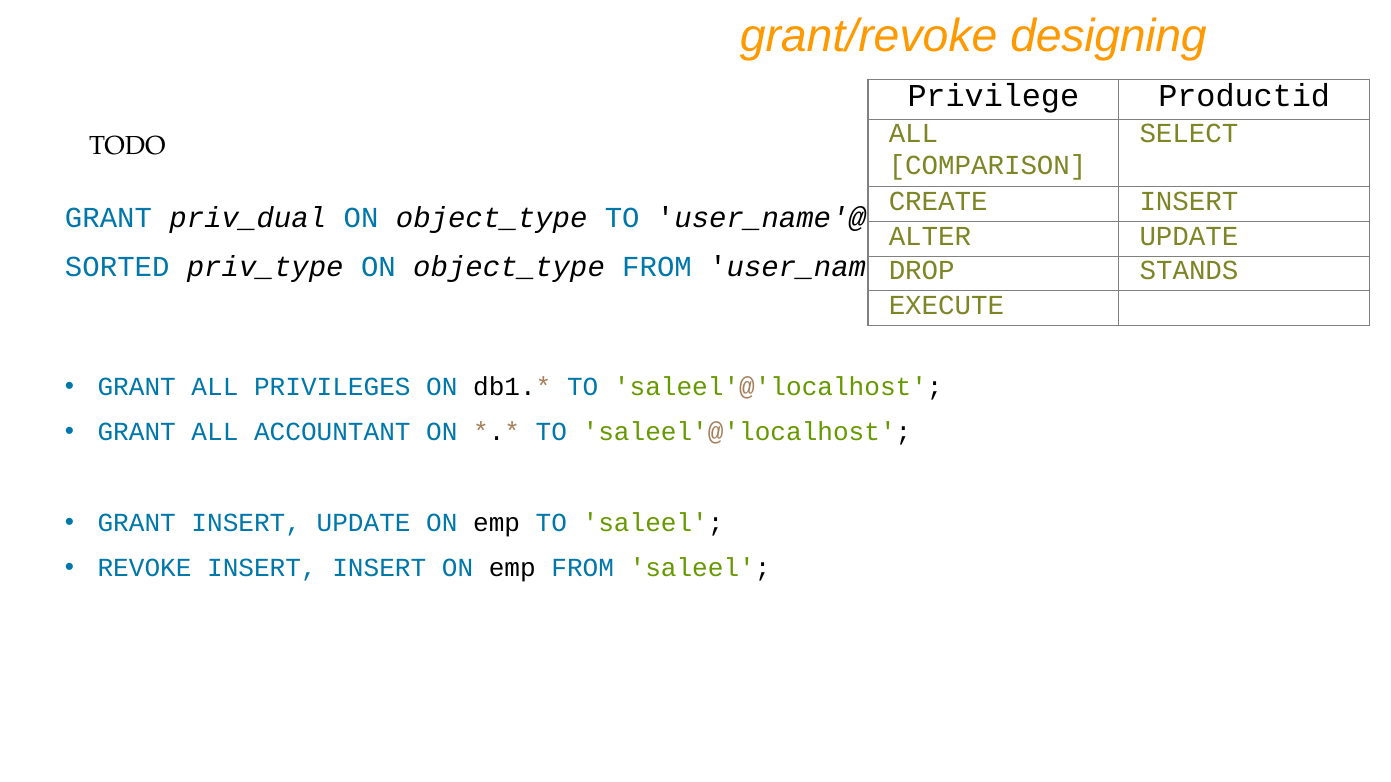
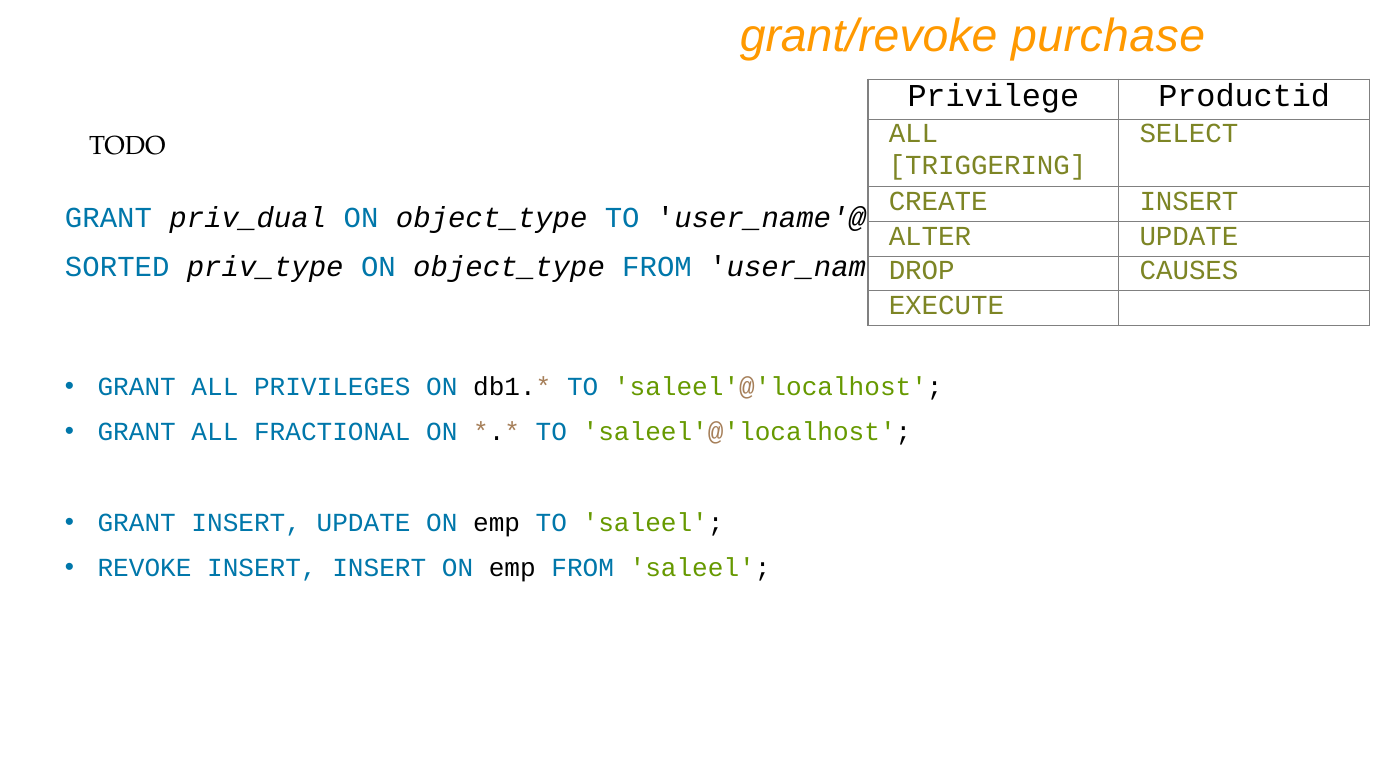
designing: designing -> purchase
COMPARISON: COMPARISON -> TRIGGERING
STANDS: STANDS -> CAUSES
ACCOUNTANT: ACCOUNTANT -> FRACTIONAL
